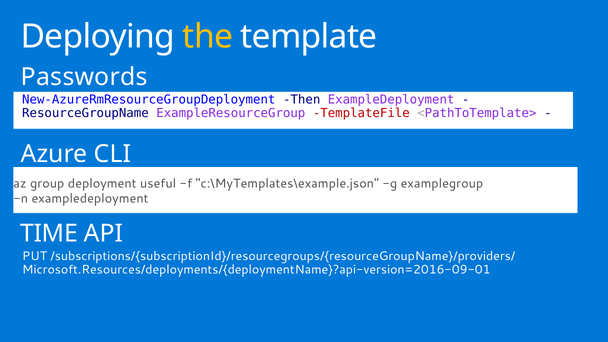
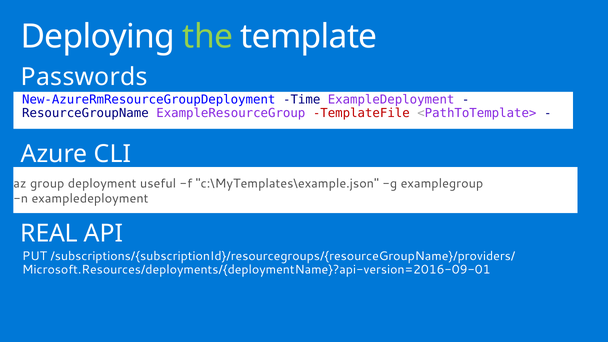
the colour: yellow -> light green
Then: Then -> Time
TIME: TIME -> REAL
